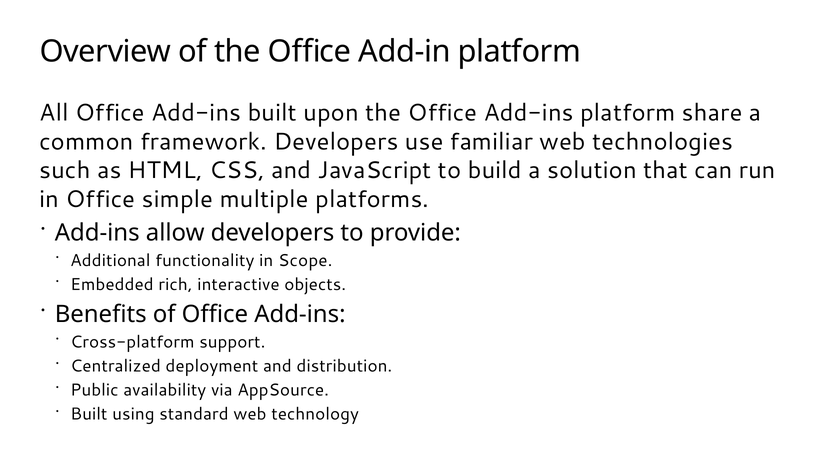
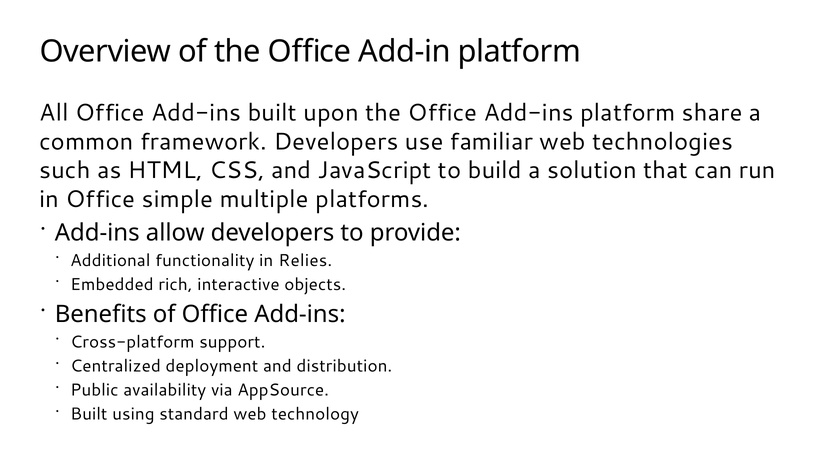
Scope: Scope -> Relies
